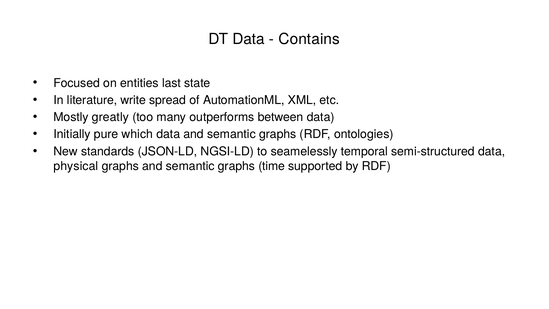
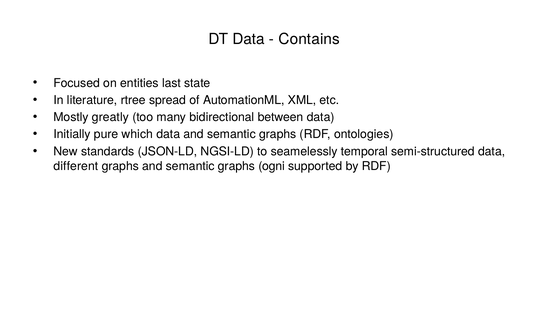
write: write -> rtree
outperforms: outperforms -> bidirectional
physical: physical -> different
time: time -> ogni
